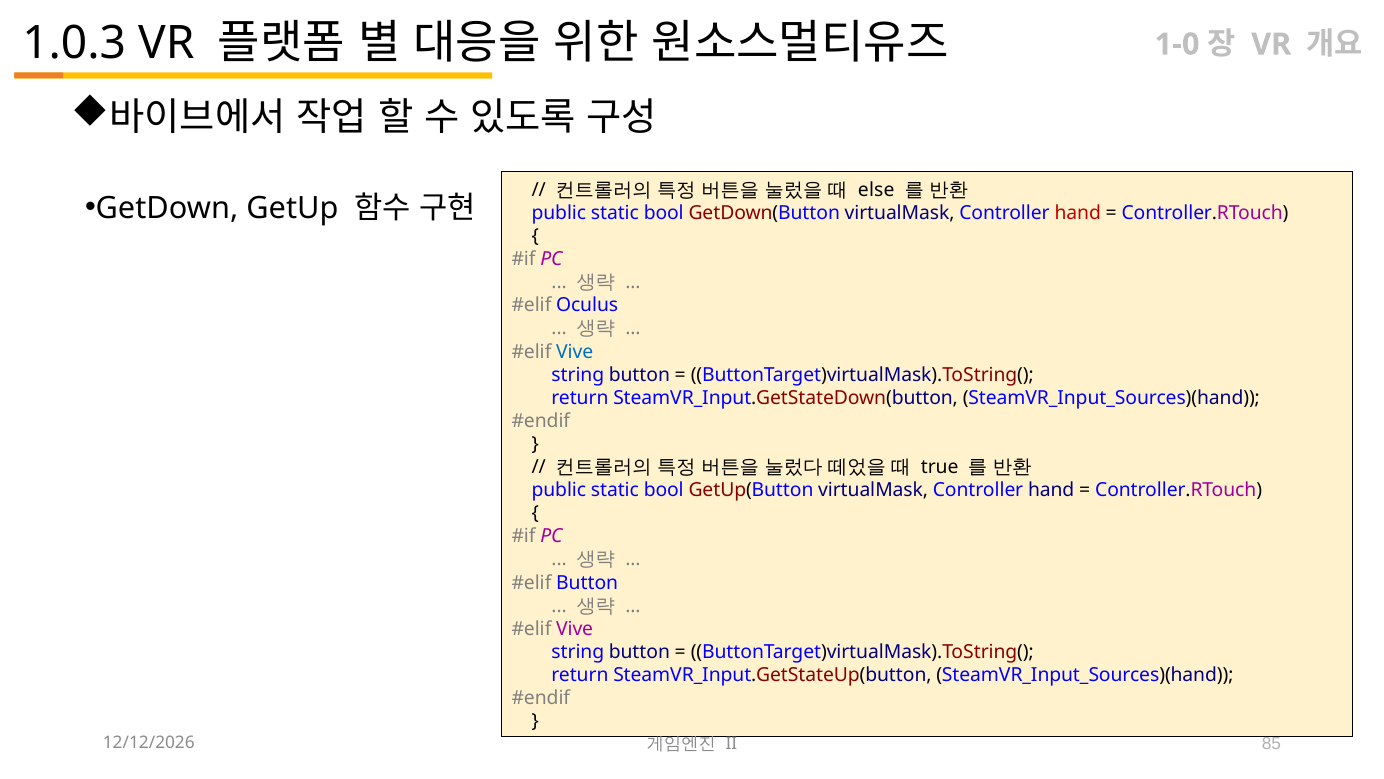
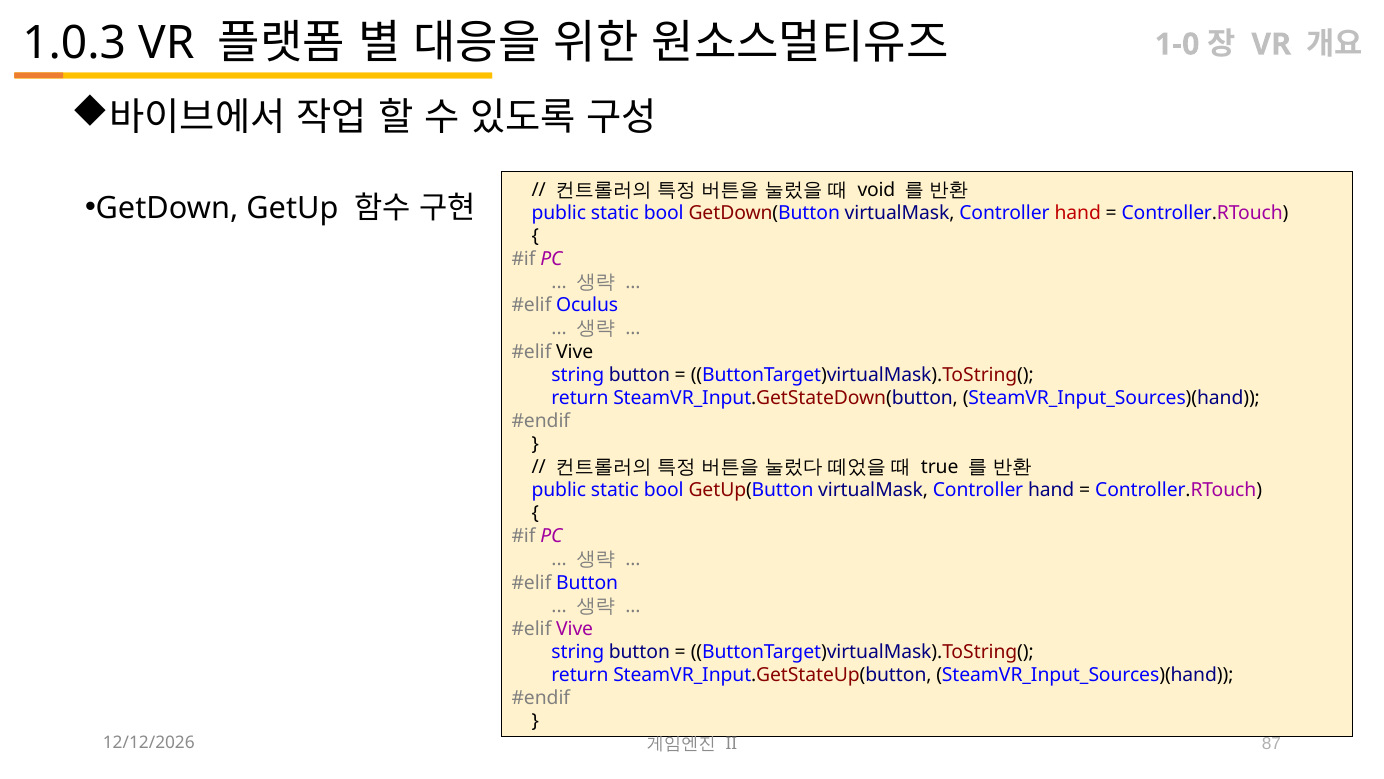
else: else -> void
Vive at (575, 351) colour: blue -> black
85: 85 -> 87
